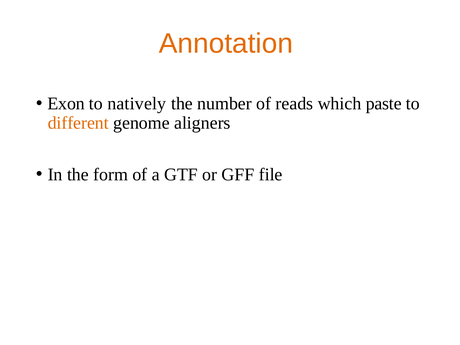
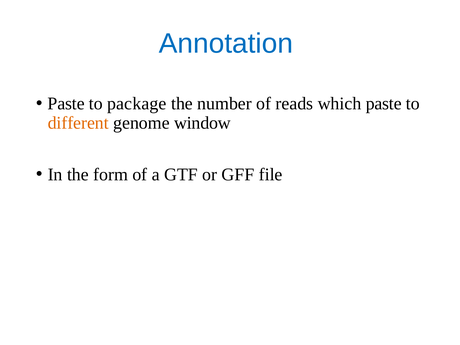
Annotation colour: orange -> blue
Exon at (66, 104): Exon -> Paste
natively: natively -> package
aligners: aligners -> window
